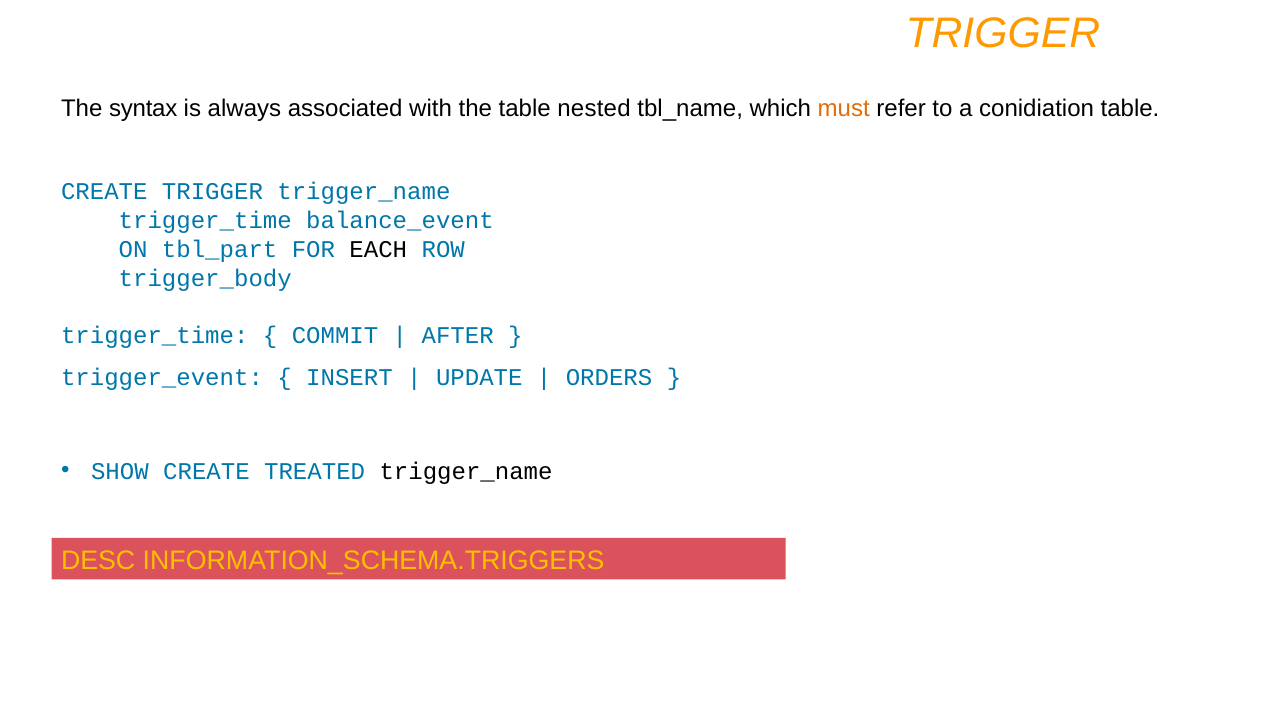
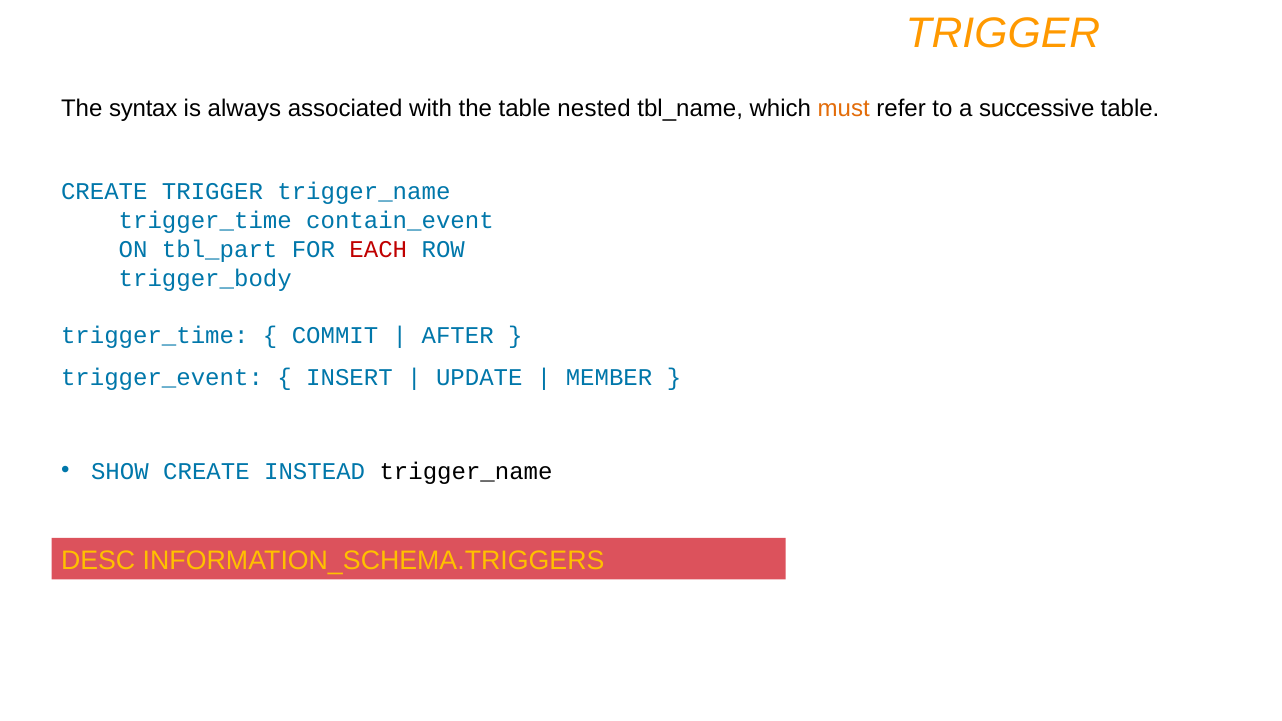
conidiation: conidiation -> successive
balance_event: balance_event -> contain_event
EACH colour: black -> red
ORDERS: ORDERS -> MEMBER
TREATED: TREATED -> INSTEAD
